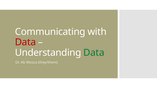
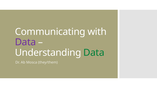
Data at (25, 42) colour: red -> purple
